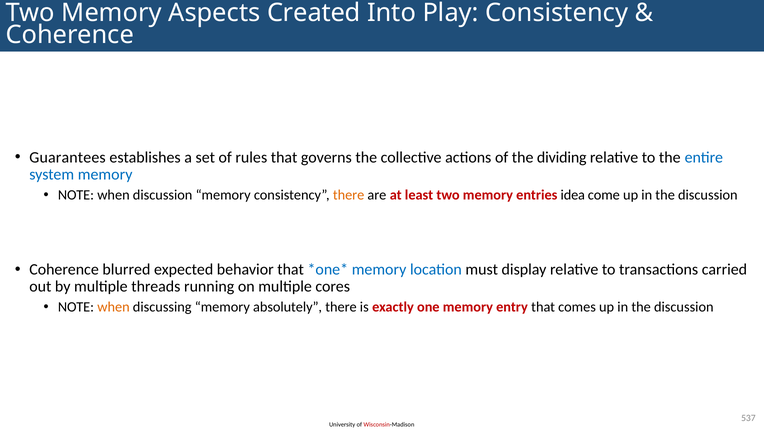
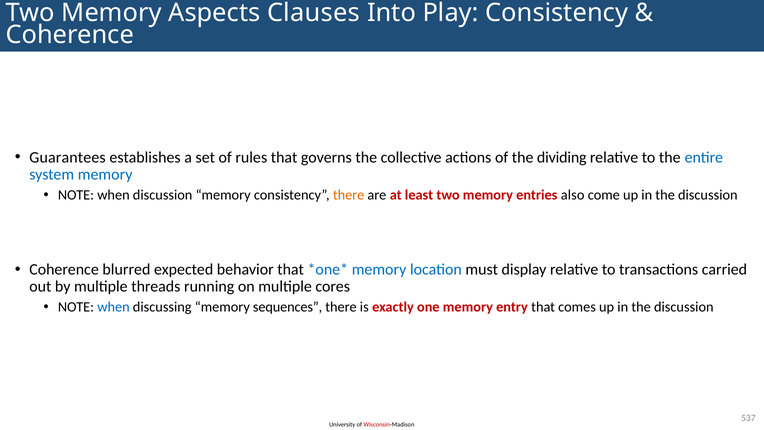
Created: Created -> Clauses
idea: idea -> also
when at (113, 307) colour: orange -> blue
absolutely: absolutely -> sequences
